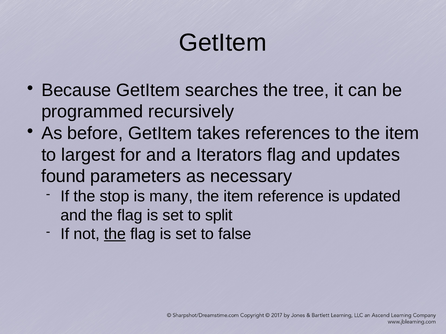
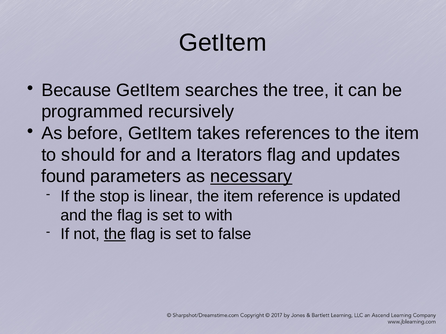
largest: largest -> should
necessary underline: none -> present
many: many -> linear
split: split -> with
